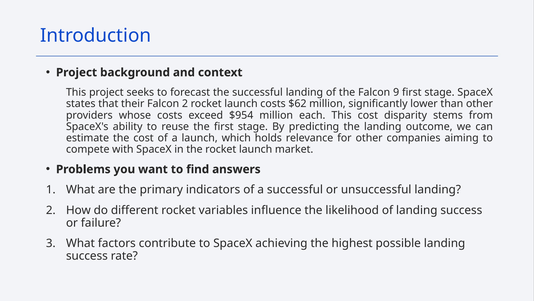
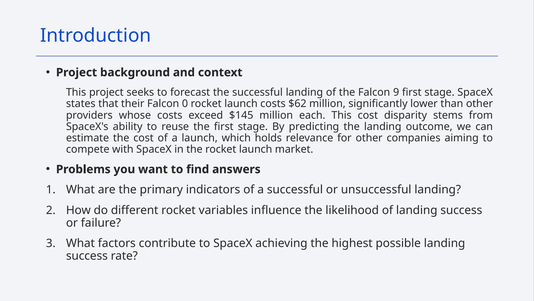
Falcon 2: 2 -> 0
$954: $954 -> $145
